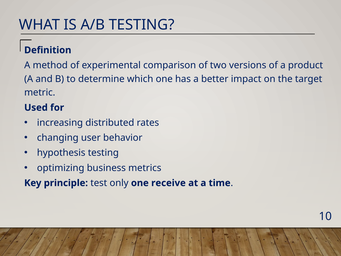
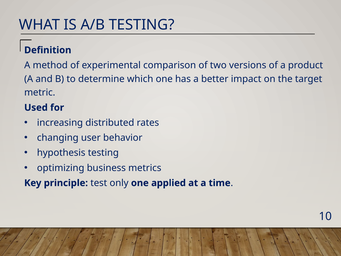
receive: receive -> applied
